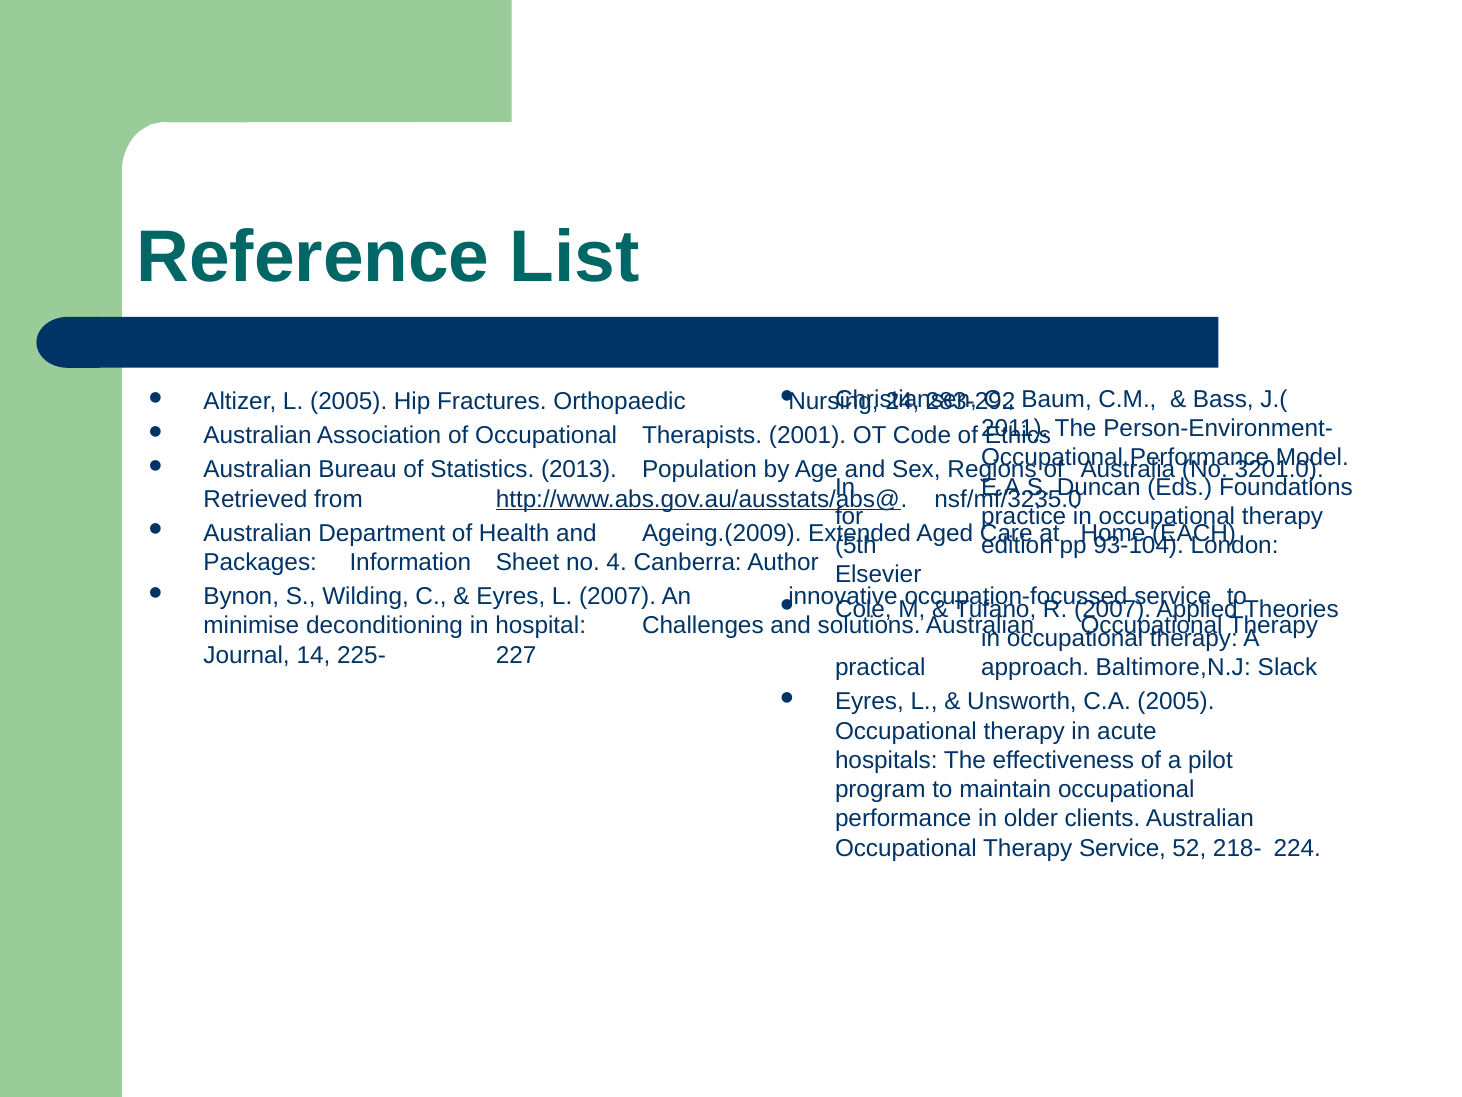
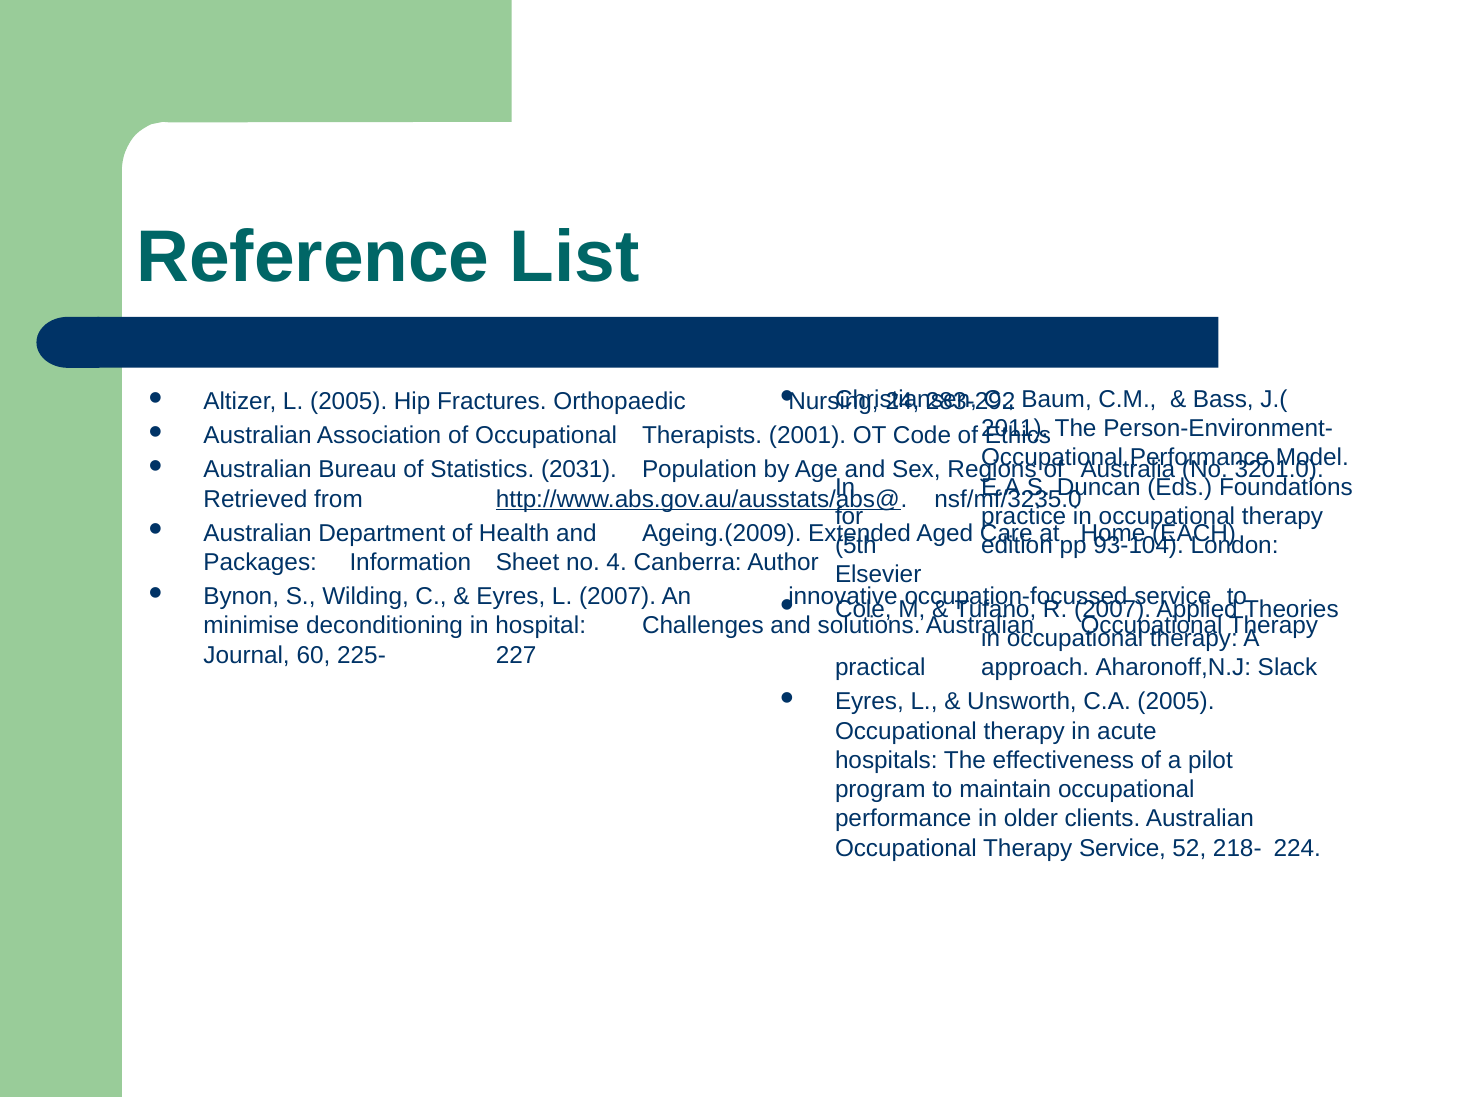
2013: 2013 -> 2031
14: 14 -> 60
Baltimore,N.J: Baltimore,N.J -> Aharonoff,N.J
